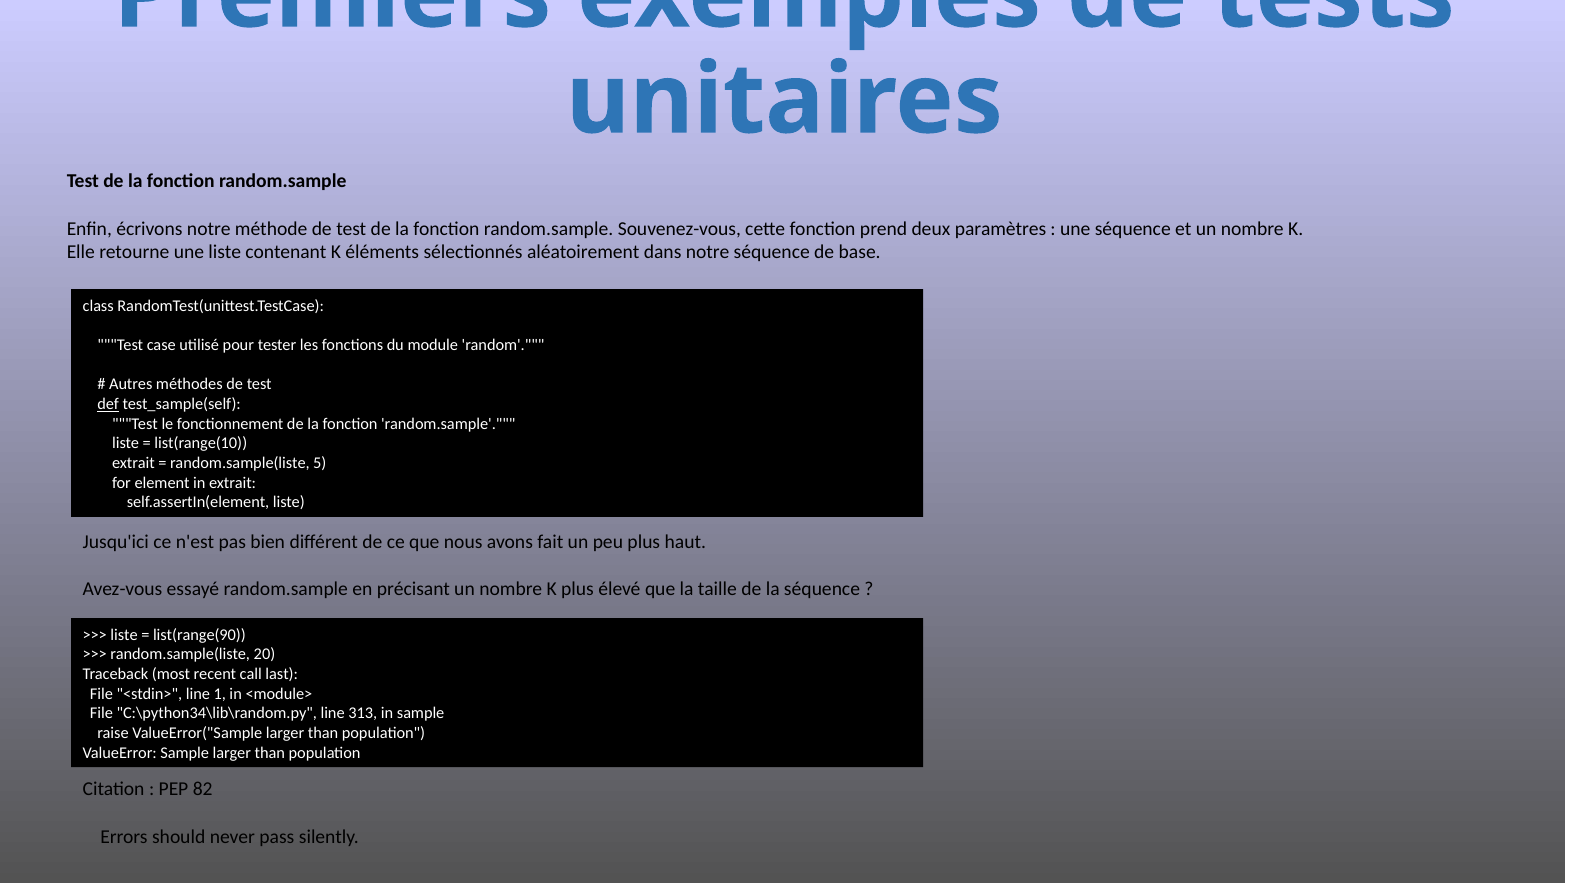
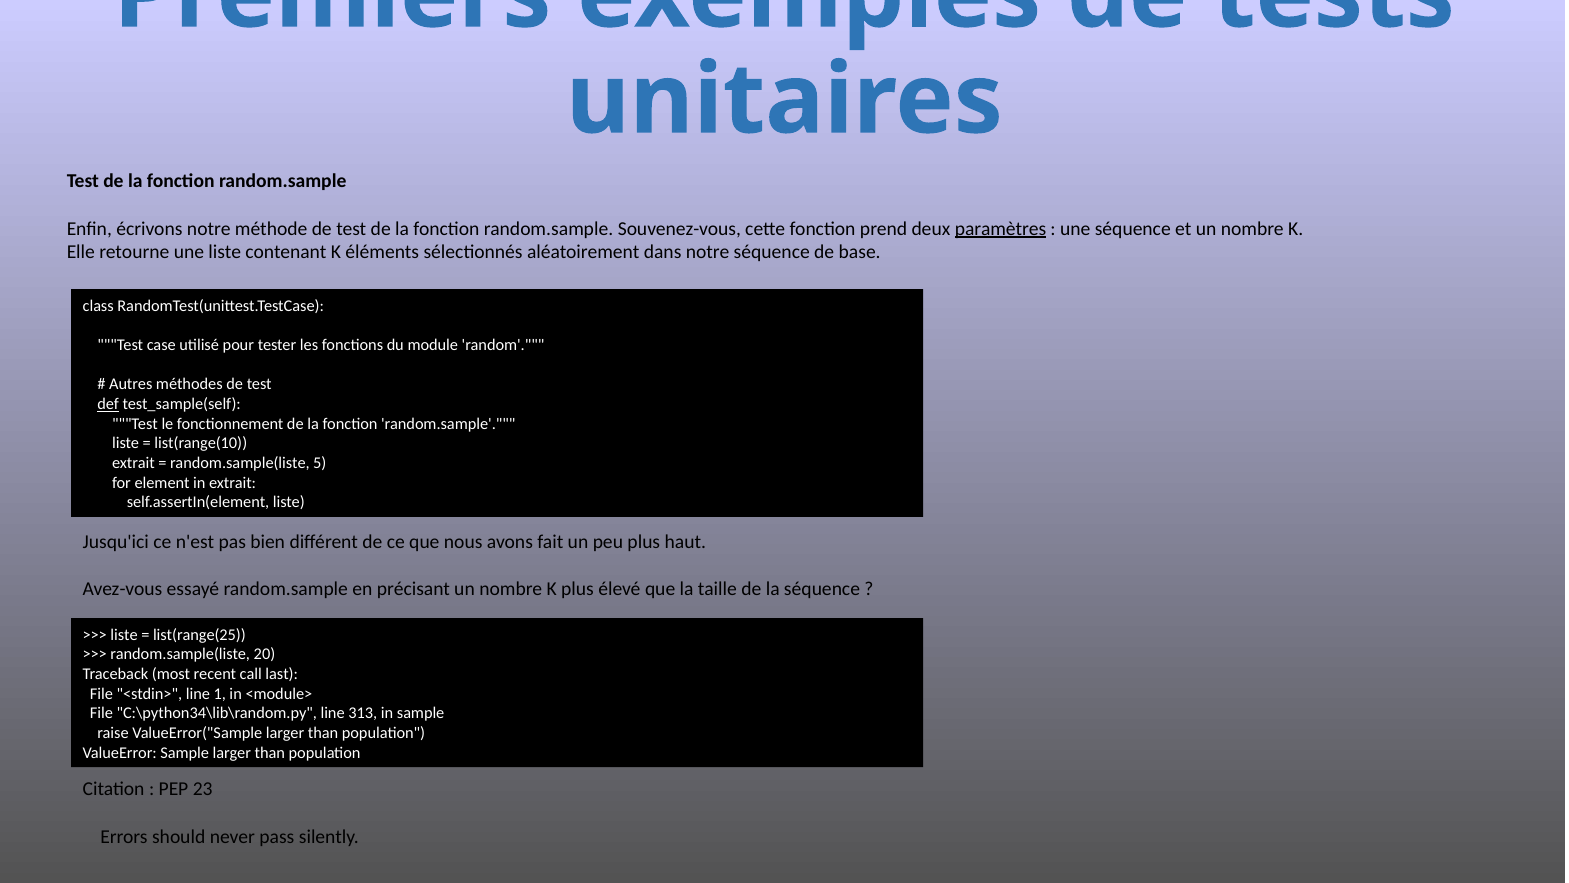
paramètres underline: none -> present
list(range(90: list(range(90 -> list(range(25
82: 82 -> 23
